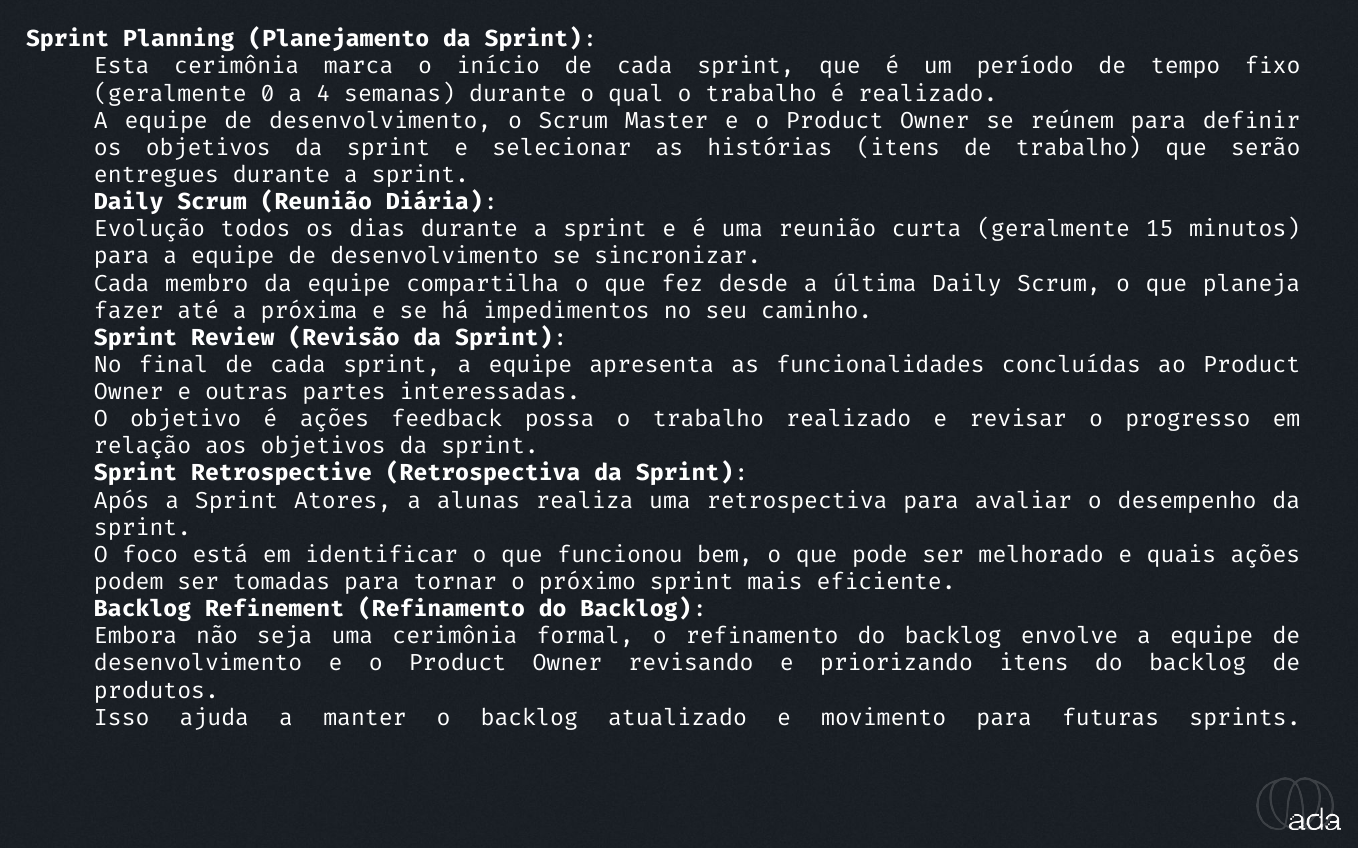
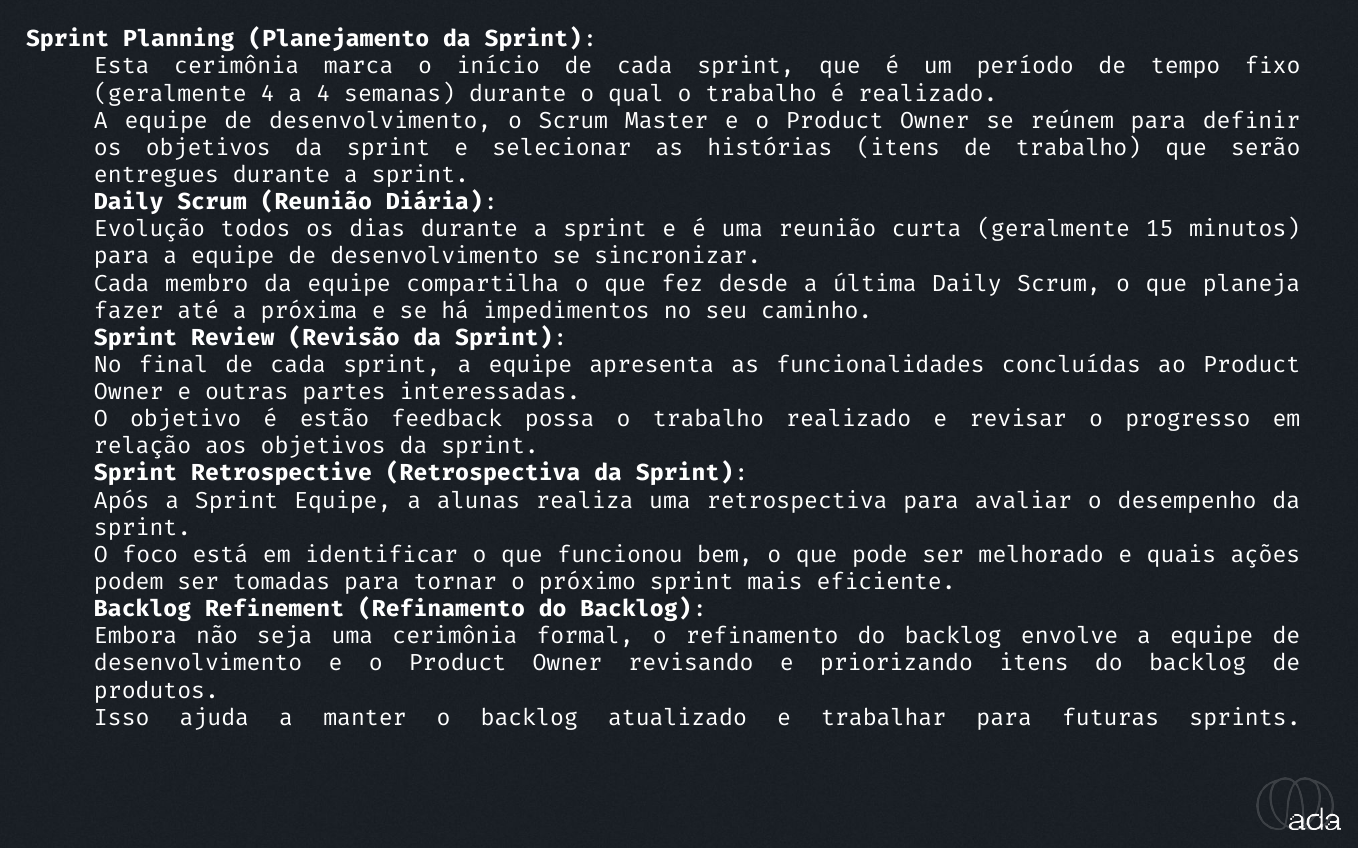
geralmente 0: 0 -> 4
é ações: ações -> estão
Sprint Atores: Atores -> Equipe
movimento: movimento -> trabalhar
